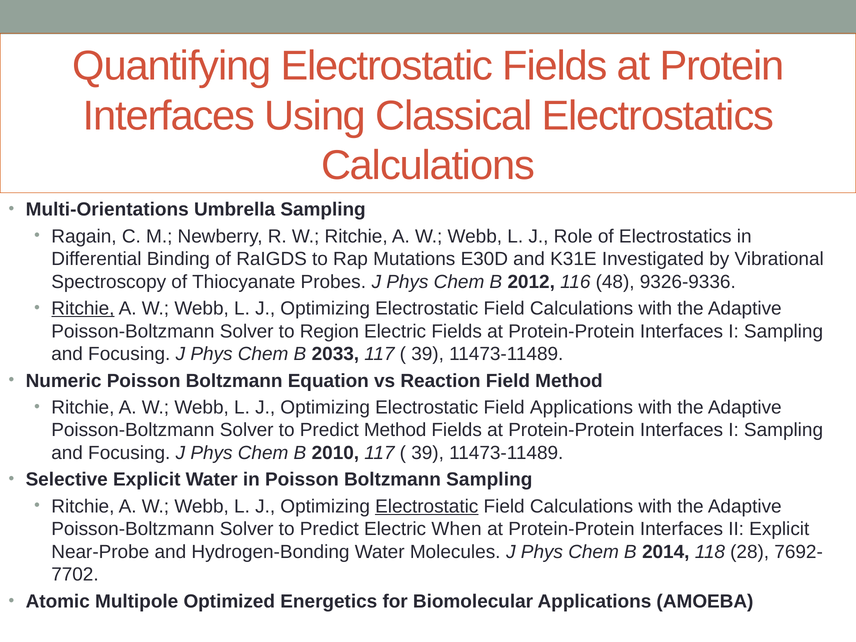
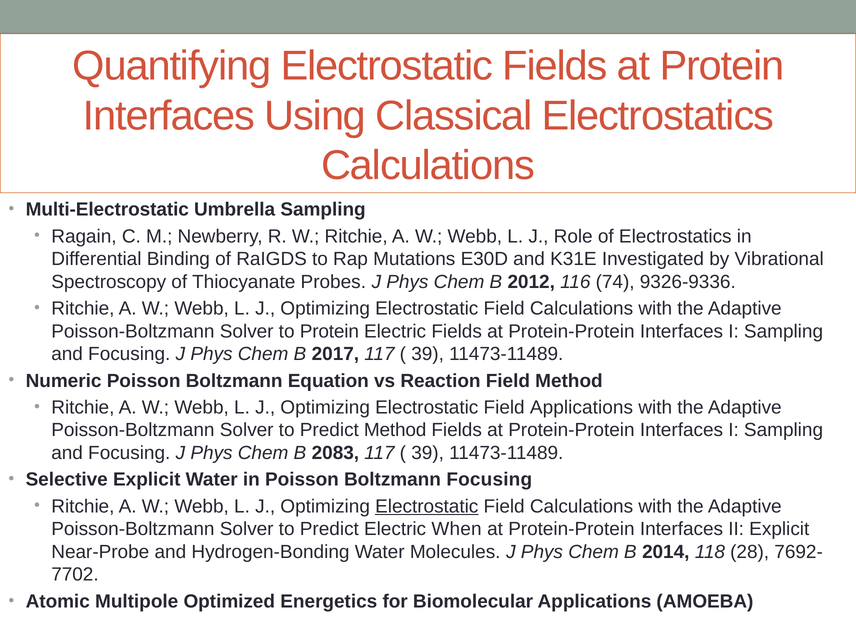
Multi-Orientations: Multi-Orientations -> Multi-Electrostatic
48: 48 -> 74
Ritchie at (83, 308) underline: present -> none
to Region: Region -> Protein
2033: 2033 -> 2017
2010: 2010 -> 2083
Boltzmann Sampling: Sampling -> Focusing
